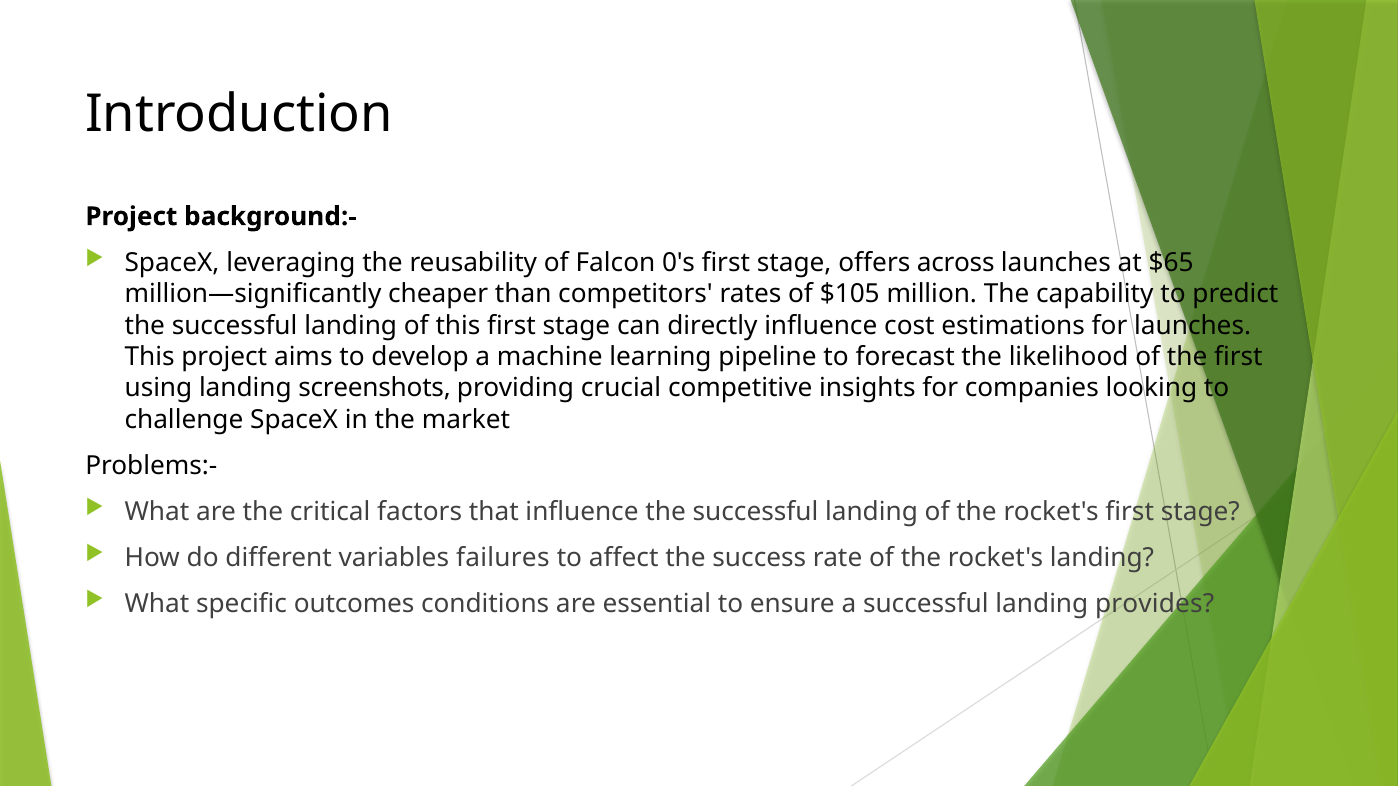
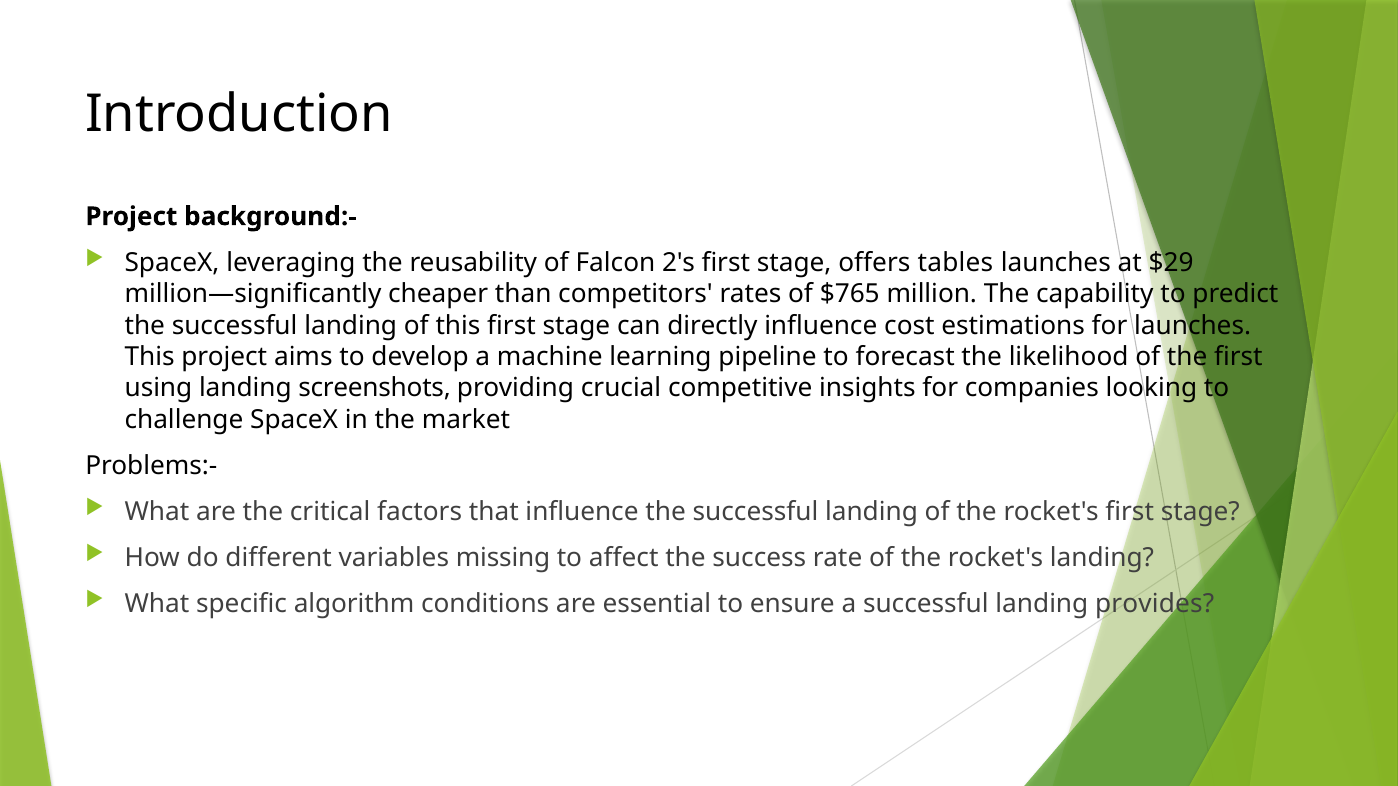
0's: 0's -> 2's
across: across -> tables
$65: $65 -> $29
$105: $105 -> $765
failures: failures -> missing
outcomes: outcomes -> algorithm
